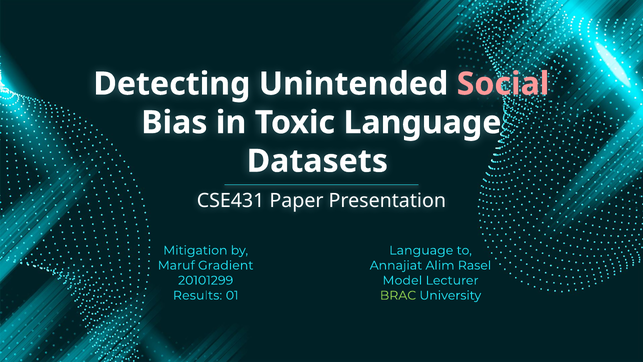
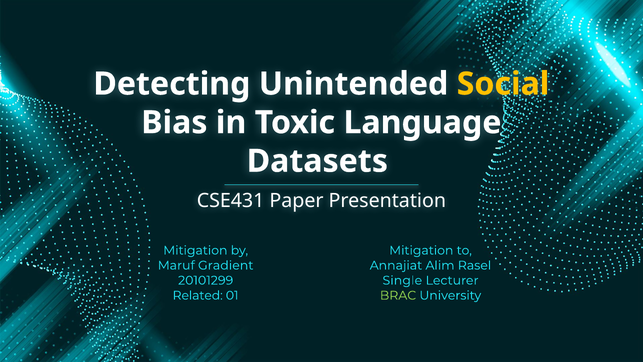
Social colour: pink -> yellow
Language at (421, 250): Language -> Mitigation
Model: Model -> Single
Results: Results -> Related
